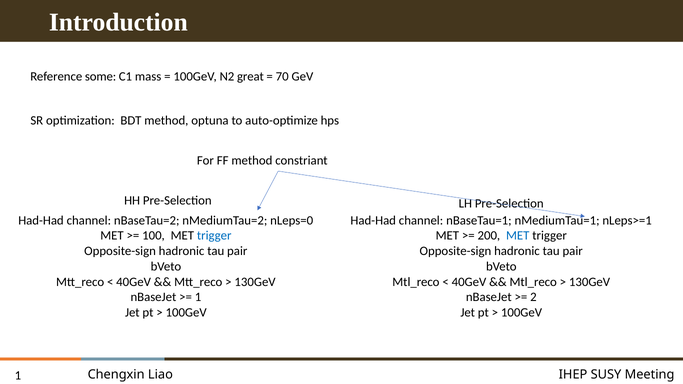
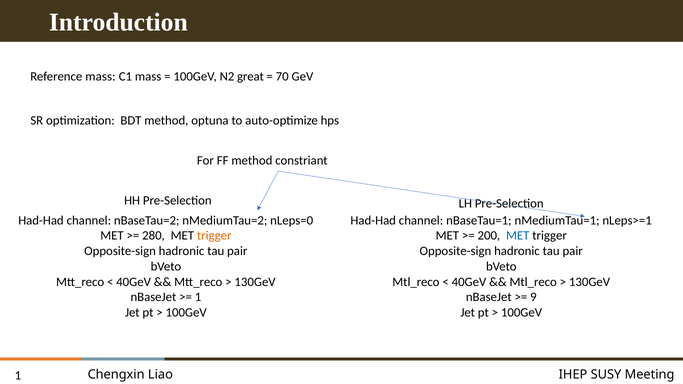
Reference some: some -> mass
100: 100 -> 280
trigger at (214, 236) colour: blue -> orange
2: 2 -> 9
